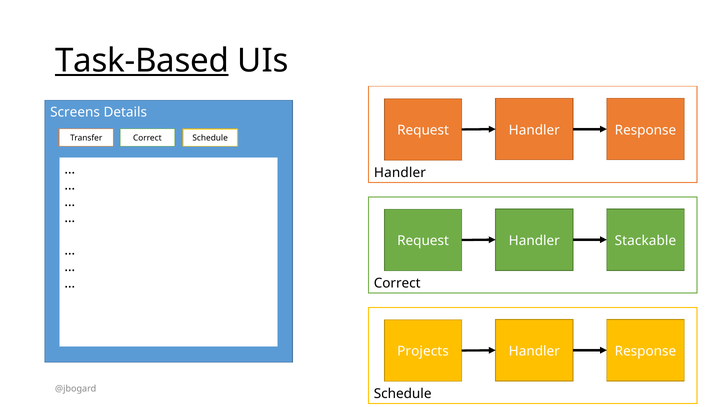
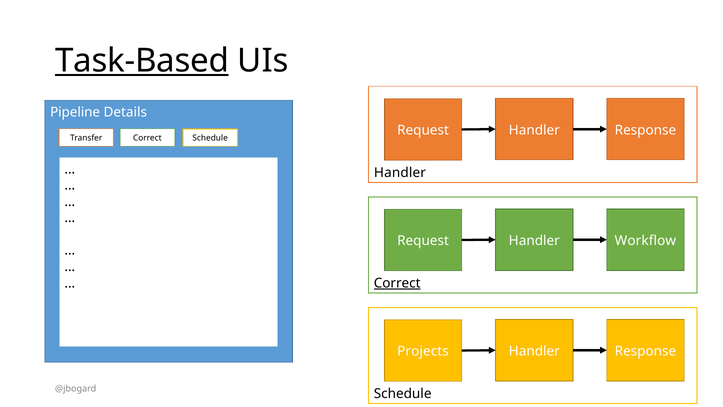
Screens: Screens -> Pipeline
Stackable: Stackable -> Workflow
Correct at (397, 283) underline: none -> present
